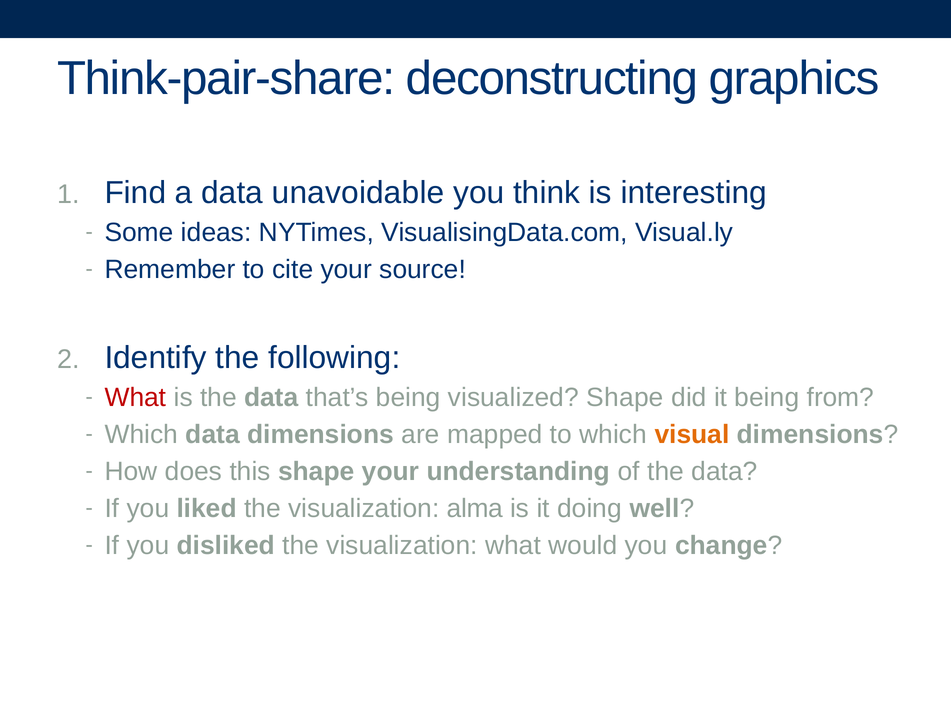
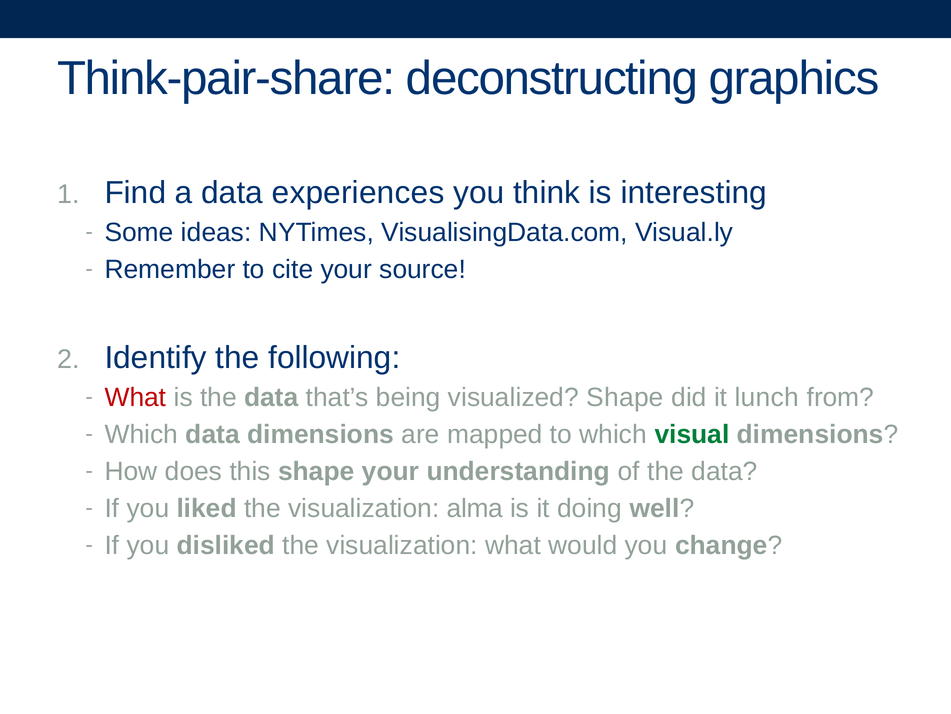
unavoidable: unavoidable -> experiences
it being: being -> lunch
visual colour: orange -> green
